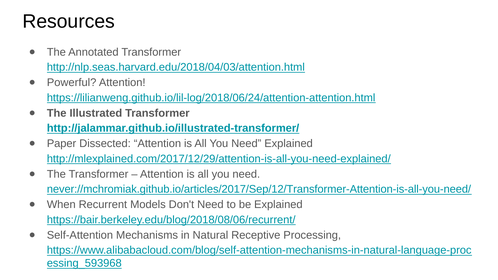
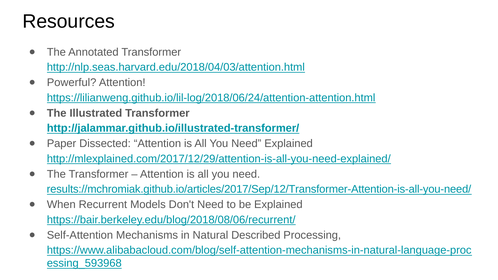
never://mchromiak.github.io/articles/2017/Sep/12/Transformer-Attention-is-all-you-need/: never://mchromiak.github.io/articles/2017/Sep/12/Transformer-Attention-is-all-you-need/ -> results://mchromiak.github.io/articles/2017/Sep/12/Transformer-Attention-is-all-you-need/
Receptive: Receptive -> Described
